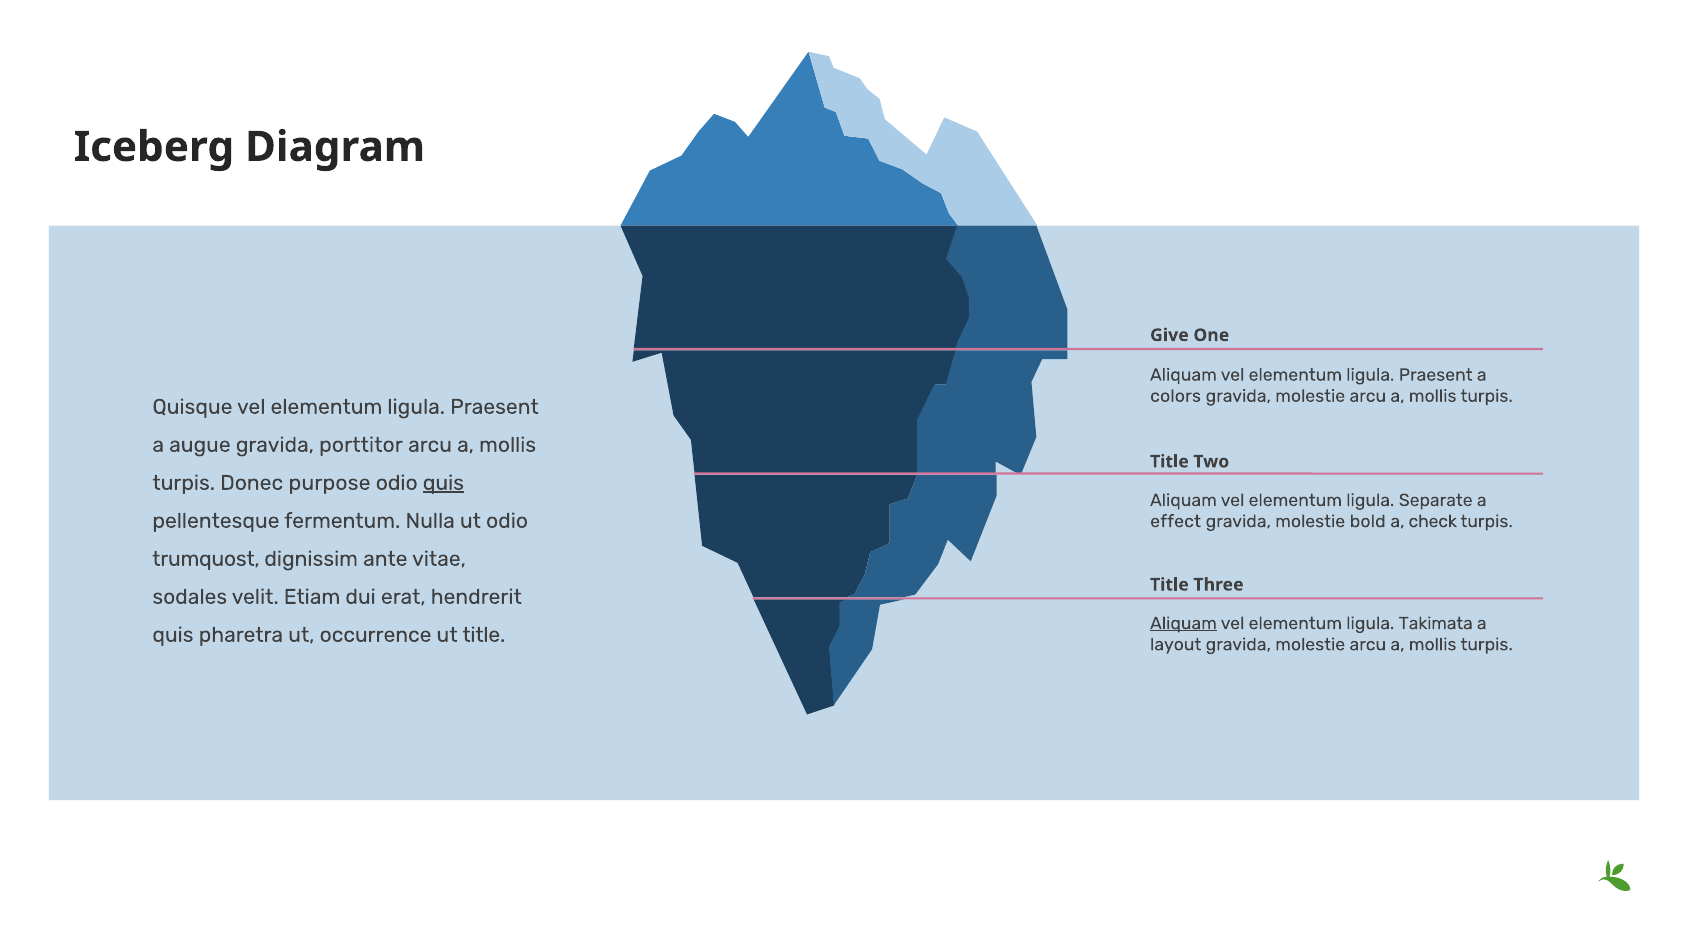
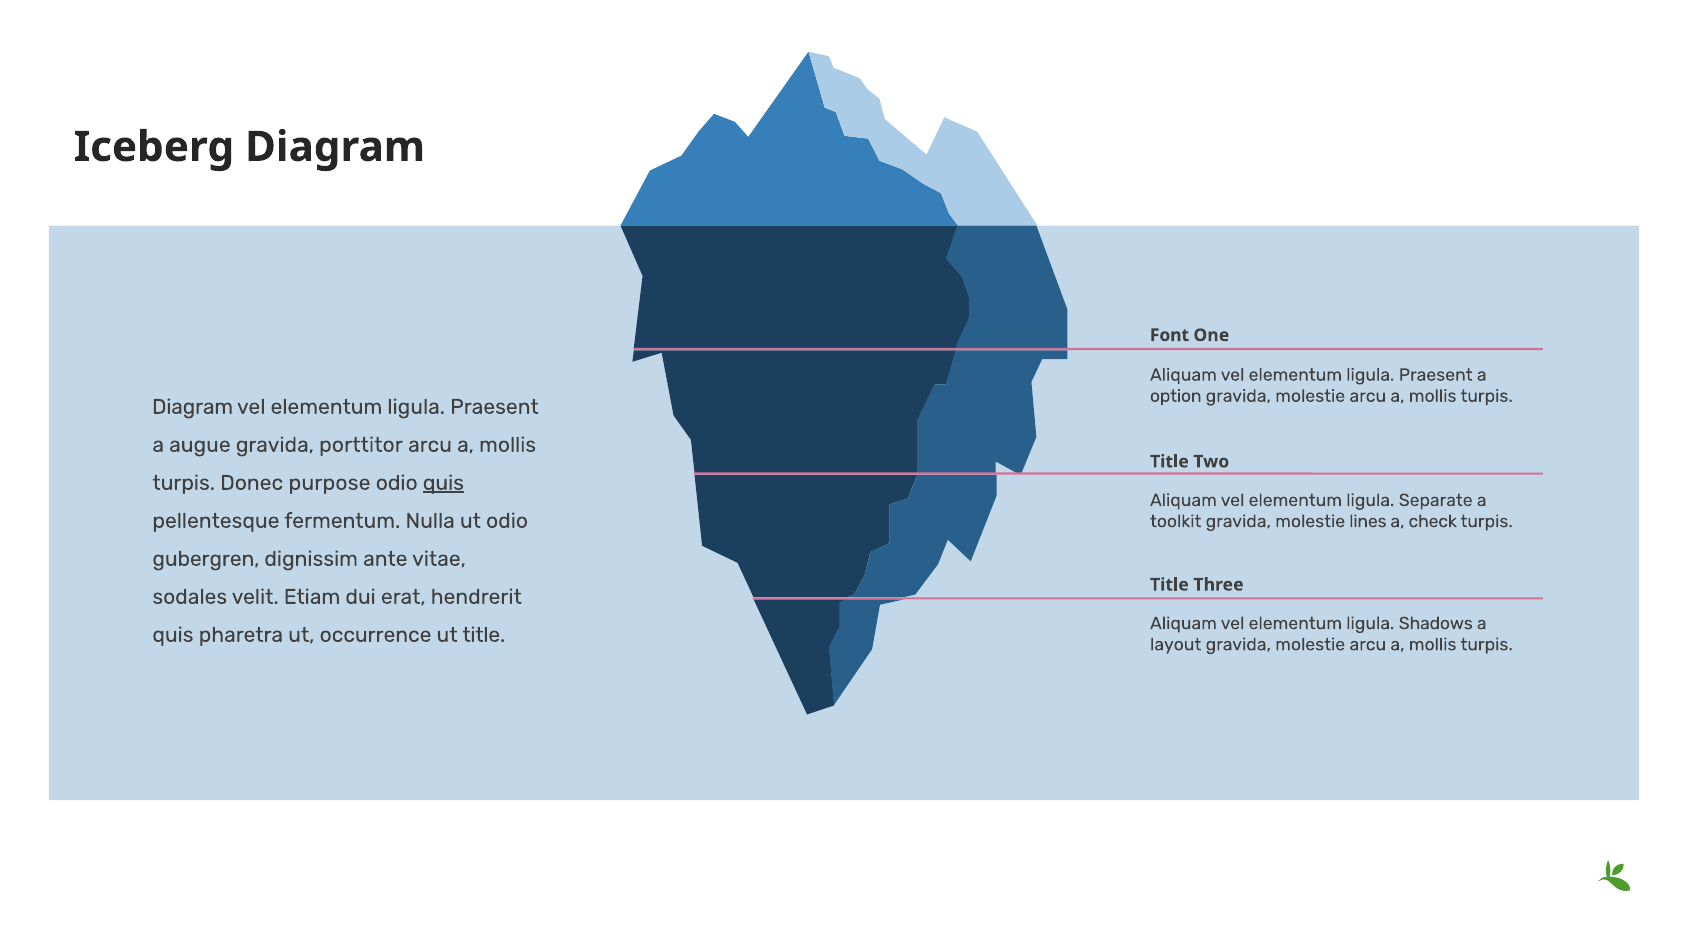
Give: Give -> Font
colors: colors -> option
Quisque at (192, 407): Quisque -> Diagram
effect: effect -> toolkit
bold: bold -> lines
trumquost: trumquost -> gubergren
Aliquam at (1183, 623) underline: present -> none
Takimata: Takimata -> Shadows
